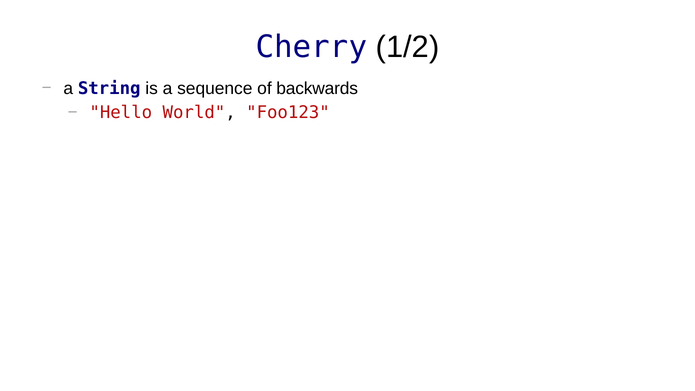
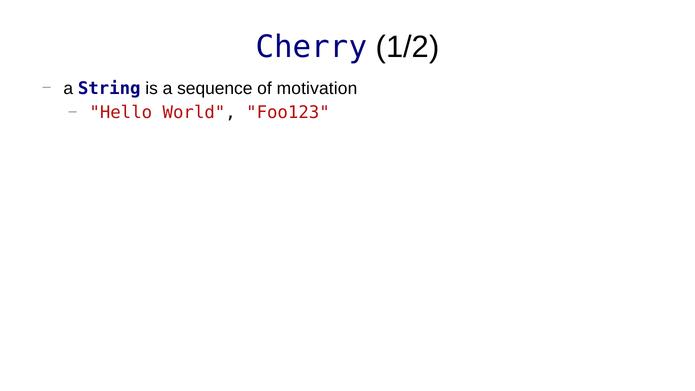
backwards: backwards -> motivation
